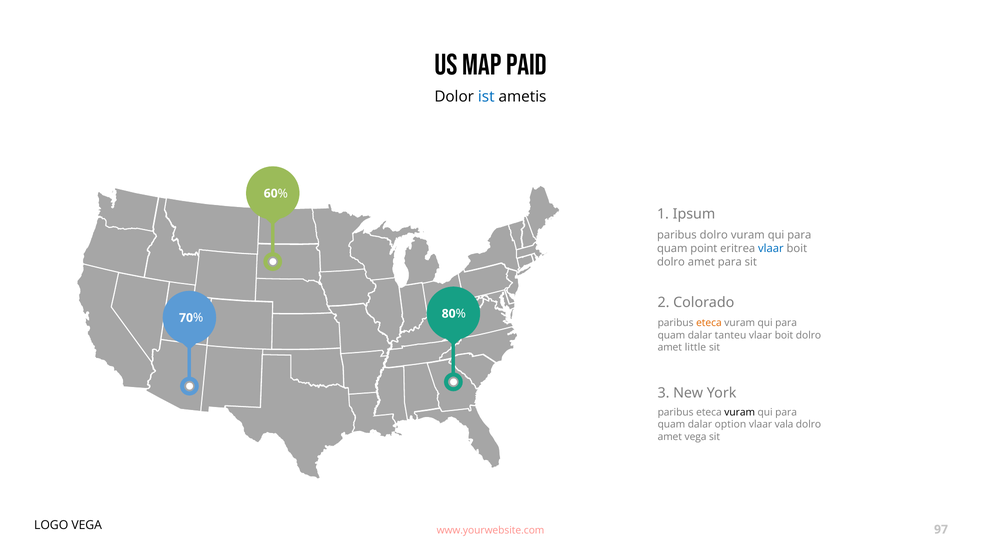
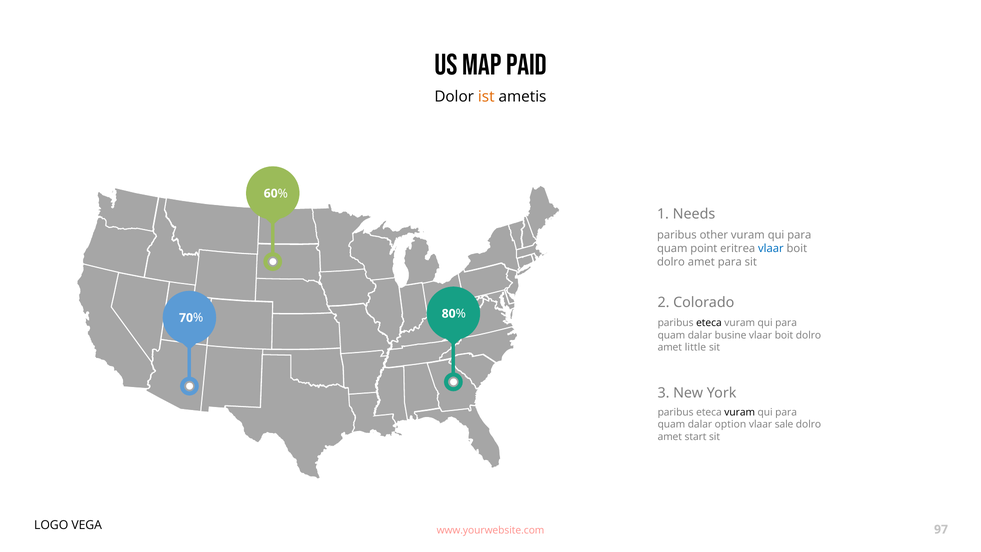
ist colour: blue -> orange
Ipsum: Ipsum -> Needs
paribus dolro: dolro -> other
eteca at (709, 323) colour: orange -> black
tanteu: tanteu -> busine
vala: vala -> sale
amet vega: vega -> start
